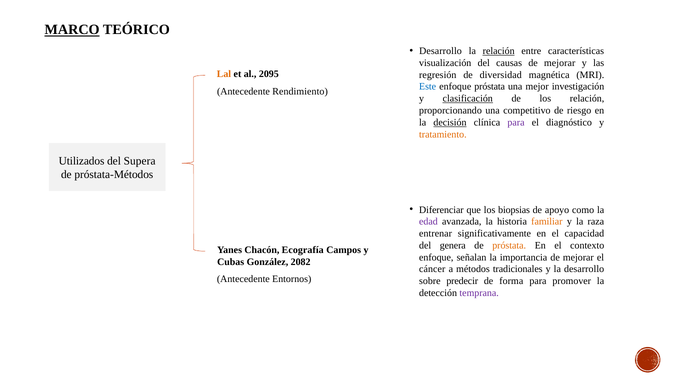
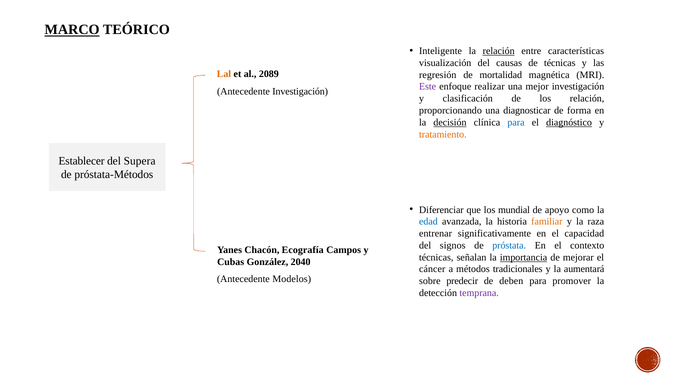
Desarrollo at (440, 51): Desarrollo -> Inteligente
mejorar at (560, 63): mejorar -> técnicas
2095: 2095 -> 2089
diversidad: diversidad -> mortalidad
Este colour: blue -> purple
enfoque próstata: próstata -> realizar
Antecedente Rendimiento: Rendimiento -> Investigación
clasificación underline: present -> none
competitivo: competitivo -> diagnosticar
riesgo: riesgo -> forma
para at (516, 122) colour: purple -> blue
diagnóstico underline: none -> present
Utilizados: Utilizados -> Establecer
biopsias: biopsias -> mundial
edad colour: purple -> blue
genera: genera -> signos
próstata at (509, 245) colour: orange -> blue
enfoque at (436, 257): enfoque -> técnicas
importancia underline: none -> present
2082: 2082 -> 2040
la desarrollo: desarrollo -> aumentará
Entornos: Entornos -> Modelos
forma: forma -> deben
